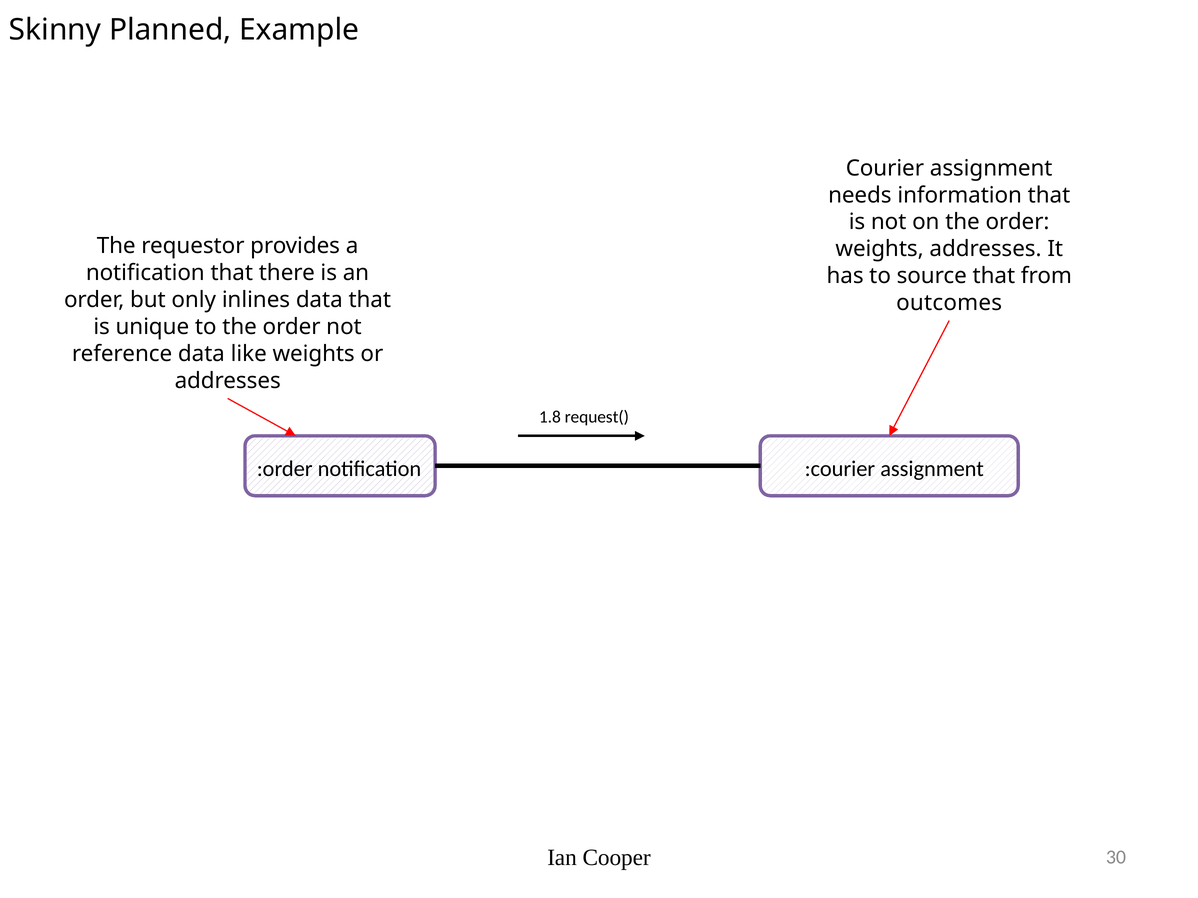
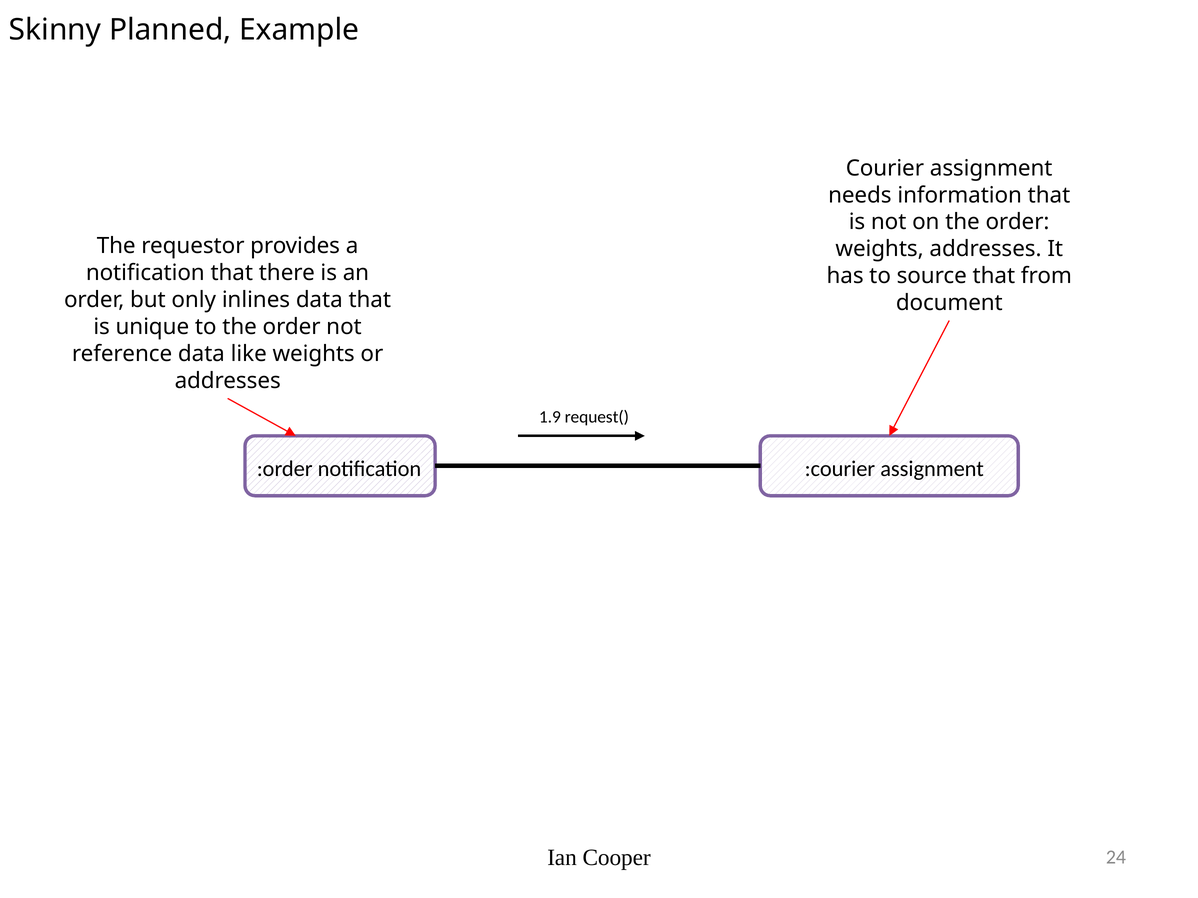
outcomes: outcomes -> document
1.8: 1.8 -> 1.9
30: 30 -> 24
